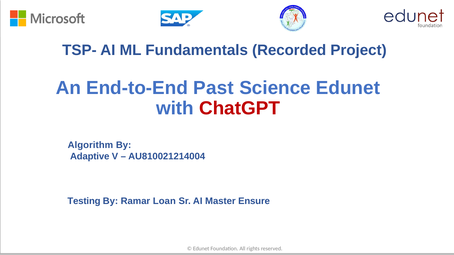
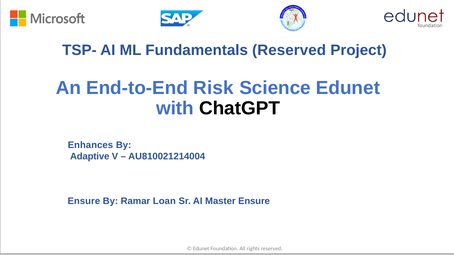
Fundamentals Recorded: Recorded -> Reserved
Past: Past -> Risk
ChatGPT colour: red -> black
Algorithm: Algorithm -> Enhances
Testing at (84, 201): Testing -> Ensure
